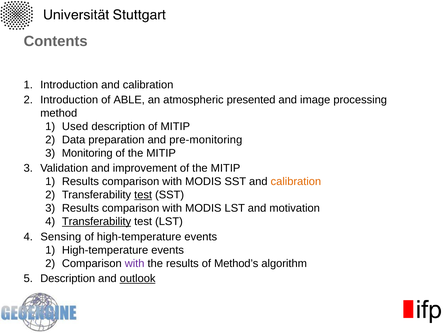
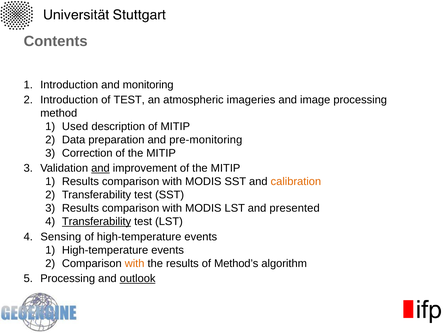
Introduction and calibration: calibration -> monitoring
of ABLE: ABLE -> TEST
presented: presented -> imageries
Monitoring: Monitoring -> Correction
and at (100, 168) underline: none -> present
test at (143, 195) underline: present -> none
motivation: motivation -> presented
with at (135, 263) colour: purple -> orange
Description at (68, 279): Description -> Processing
